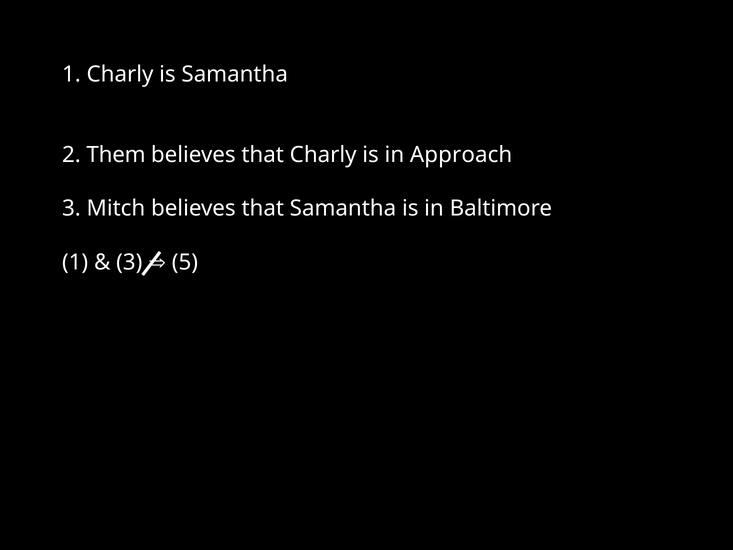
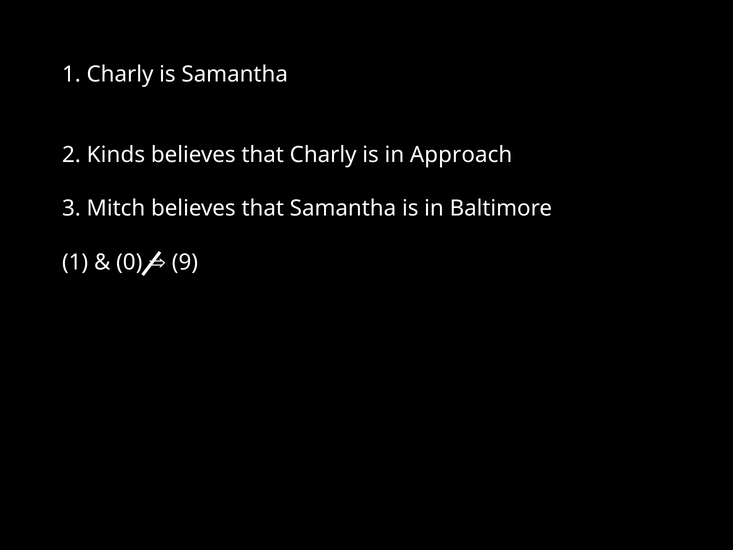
Them: Them -> Kinds
3 at (129, 262): 3 -> 0
5: 5 -> 9
